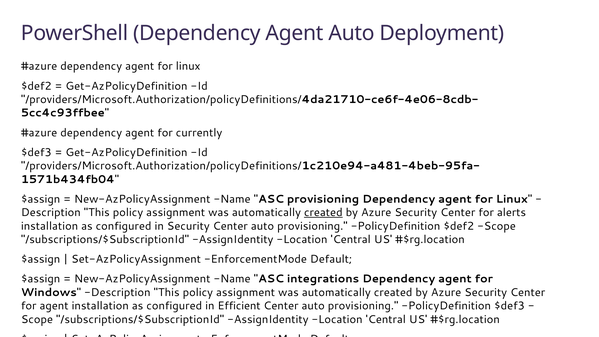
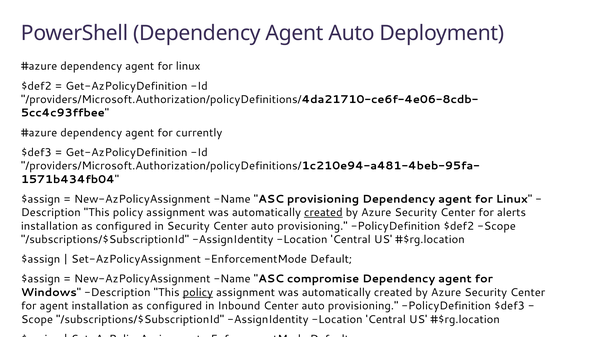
integrations: integrations -> compromise
policy at (198, 292) underline: none -> present
Efficient: Efficient -> Inbound
